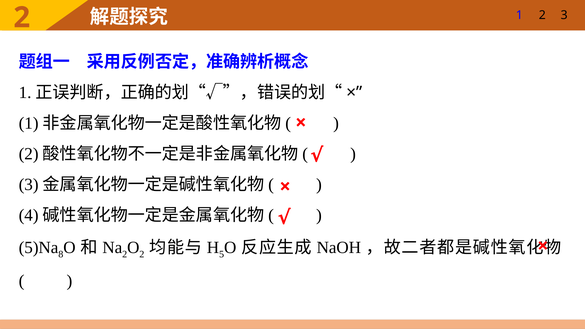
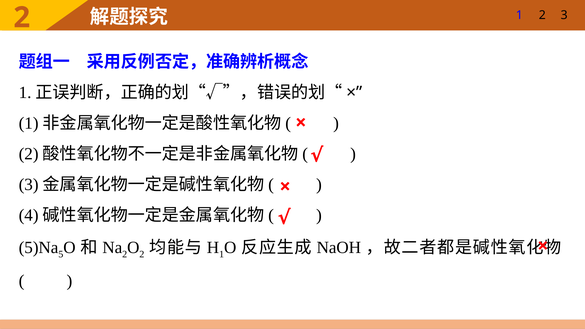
8: 8 -> 5
5 at (222, 254): 5 -> 1
